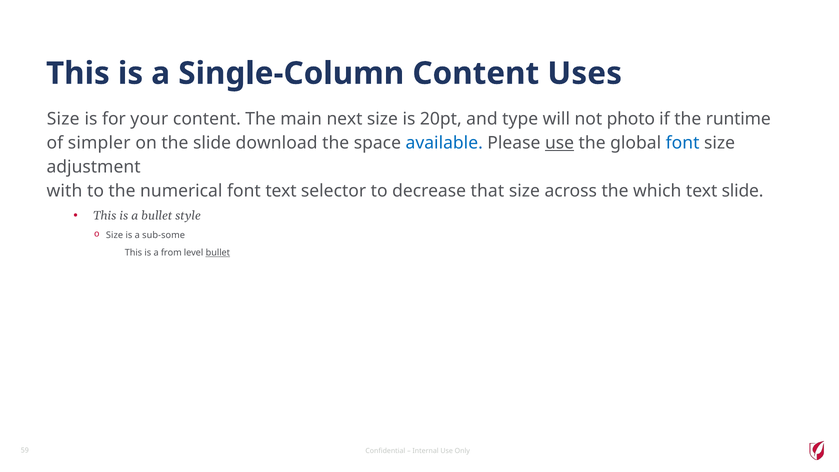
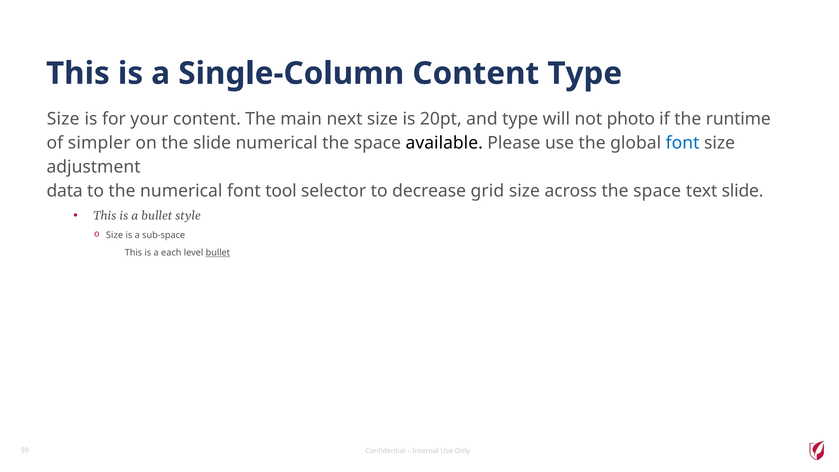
Content Uses: Uses -> Type
slide download: download -> numerical
available colour: blue -> black
use at (560, 143) underline: present -> none
with: with -> data
font text: text -> tool
that: that -> grid
across the which: which -> space
sub-some: sub-some -> sub-space
from: from -> each
